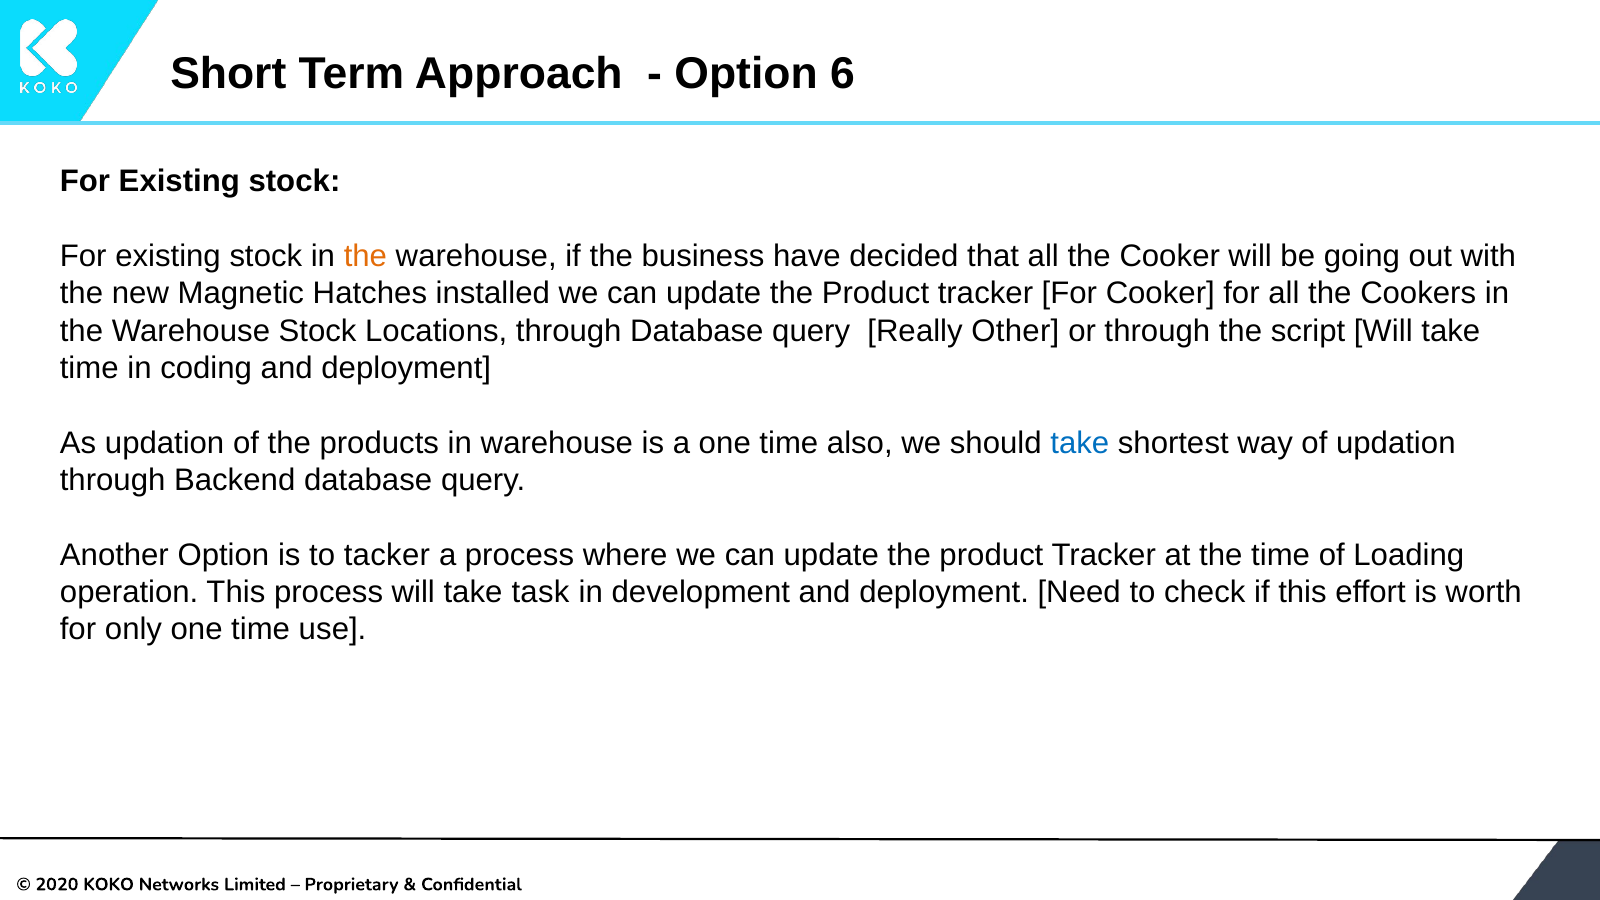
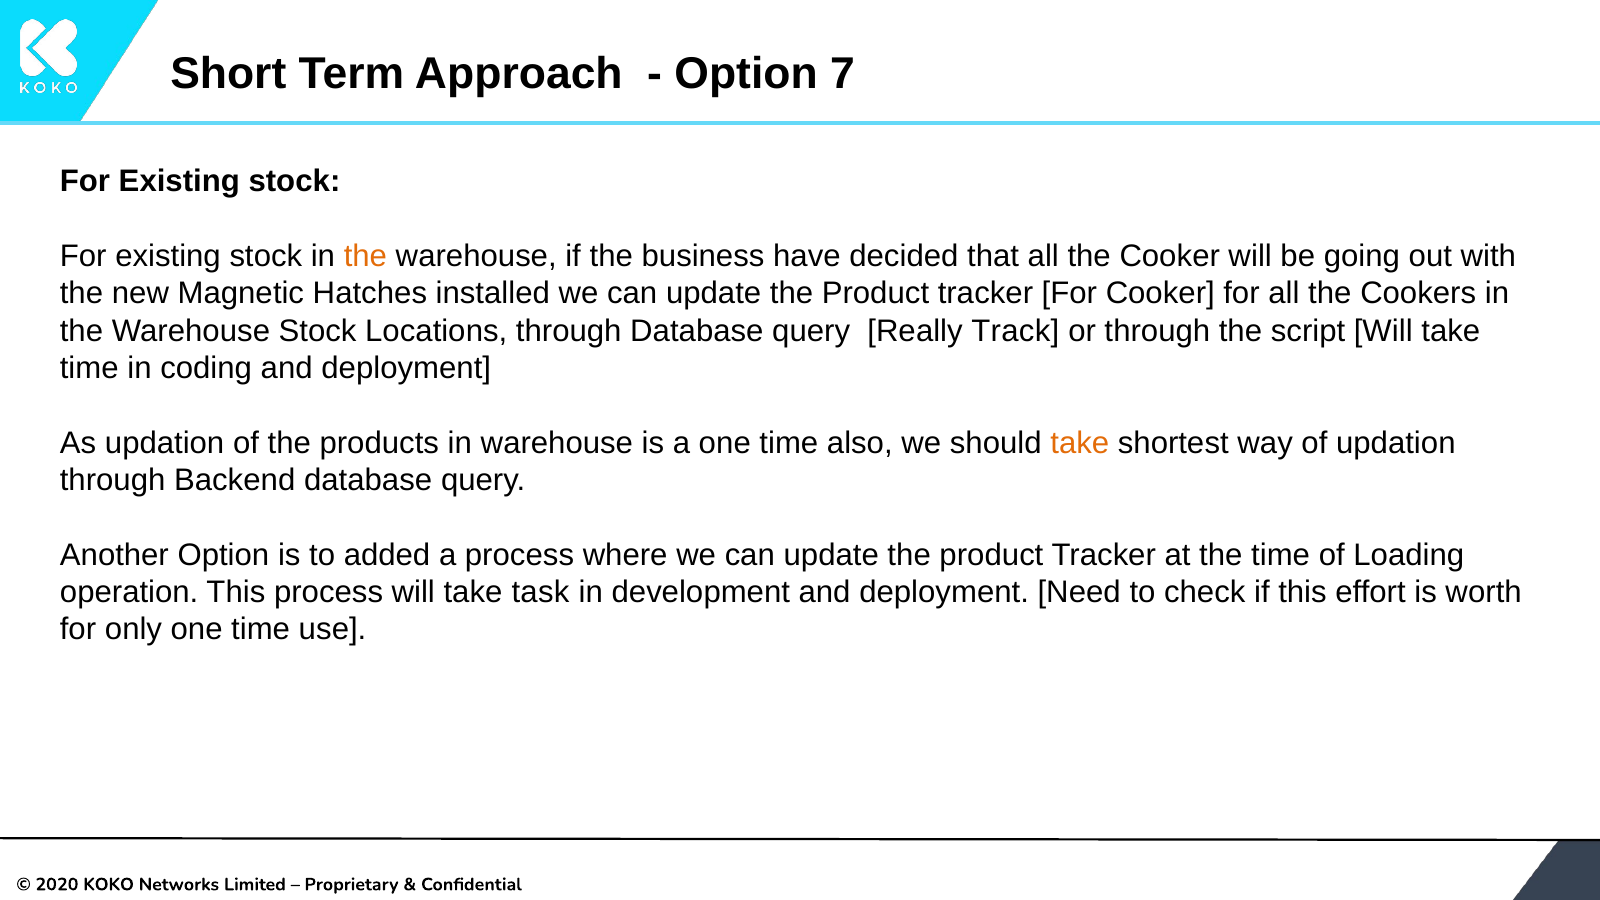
Option 6: 6 -> 7
Other: Other -> Track
take at (1080, 443) colour: blue -> orange
tacker: tacker -> added
